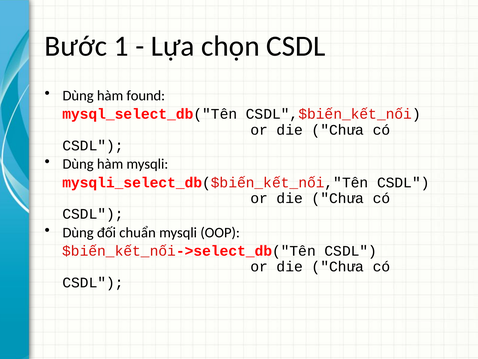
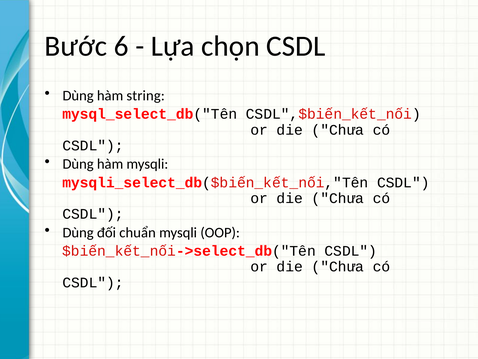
1: 1 -> 6
found: found -> string
